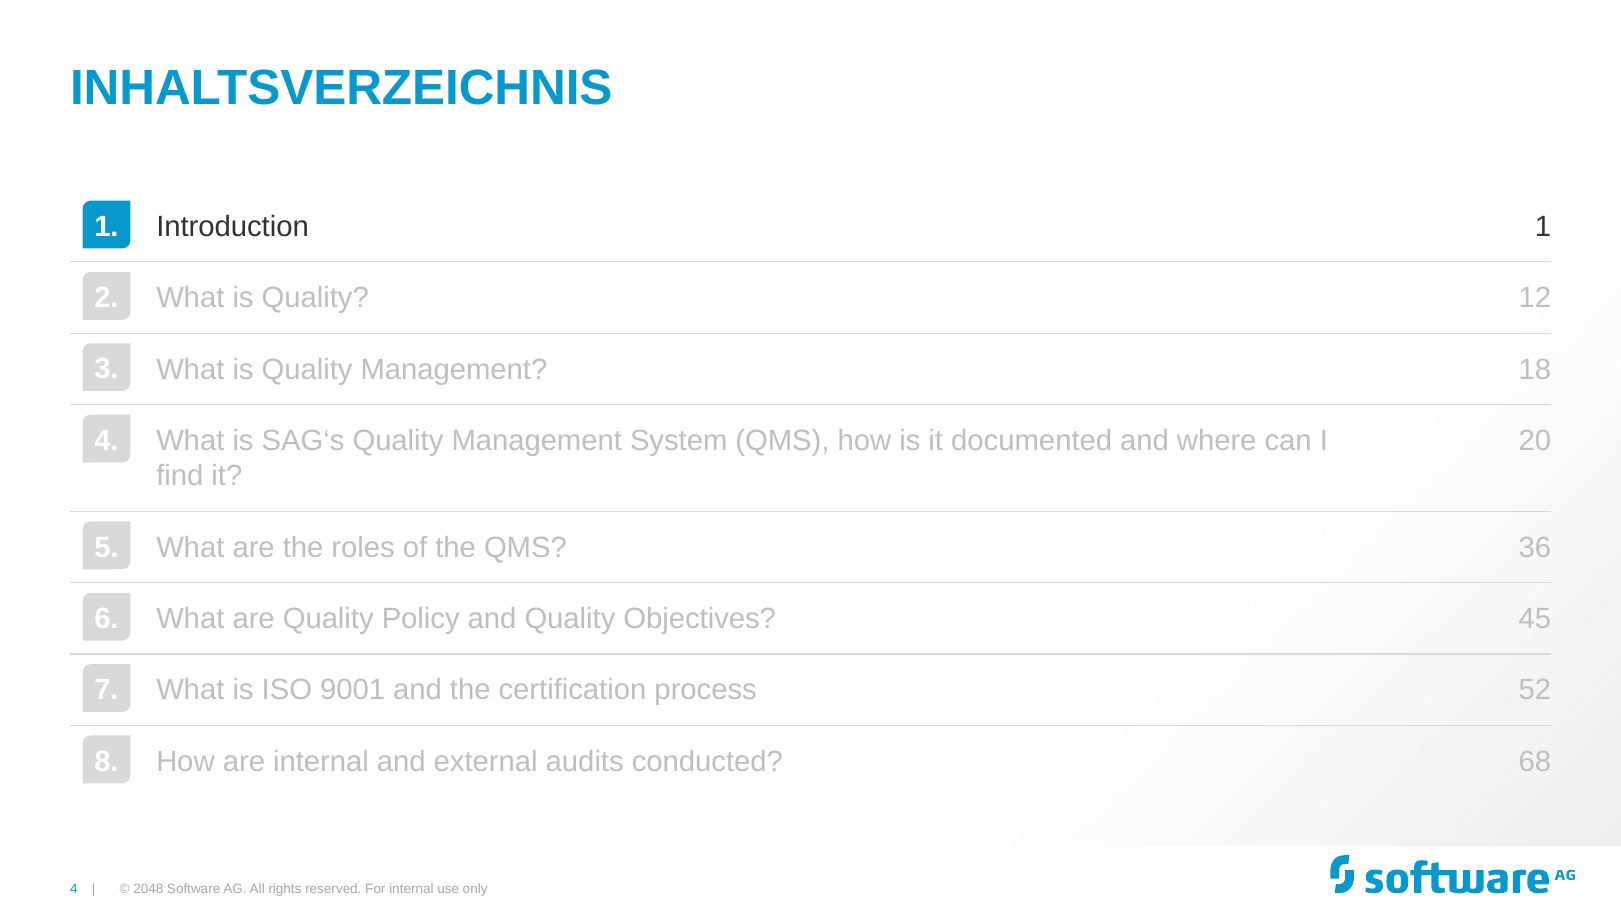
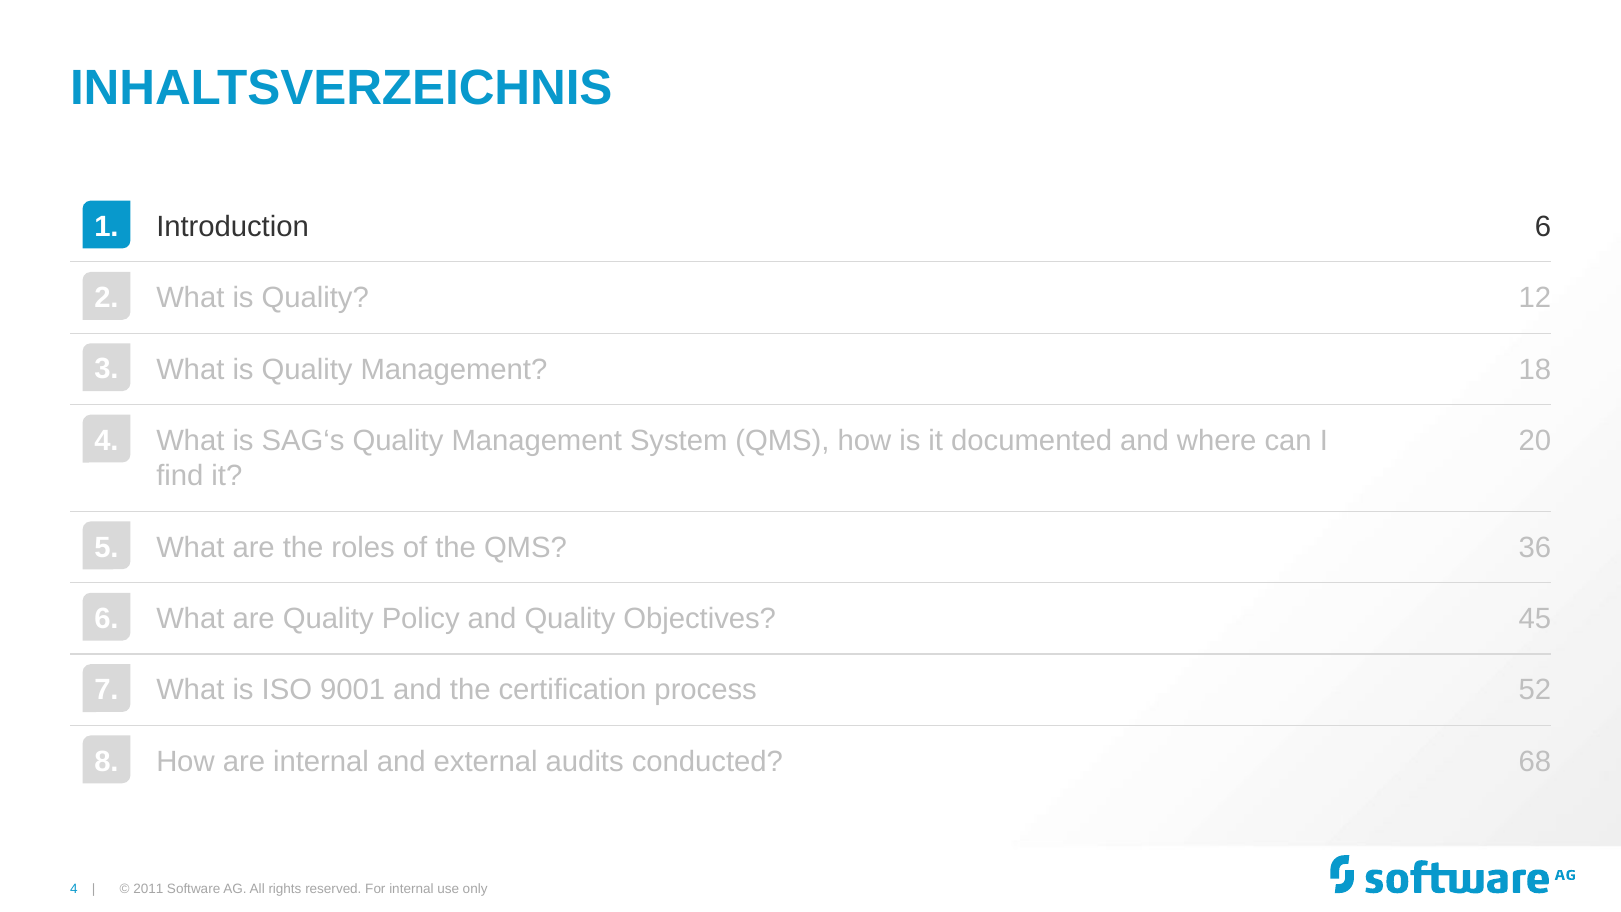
1 1: 1 -> 6
2048: 2048 -> 2011
